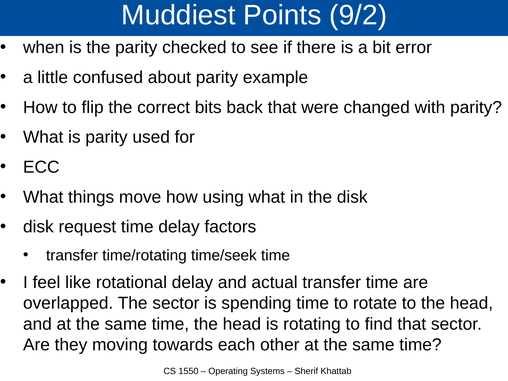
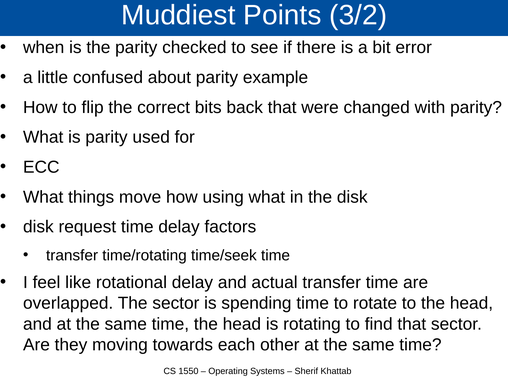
9/2: 9/2 -> 3/2
